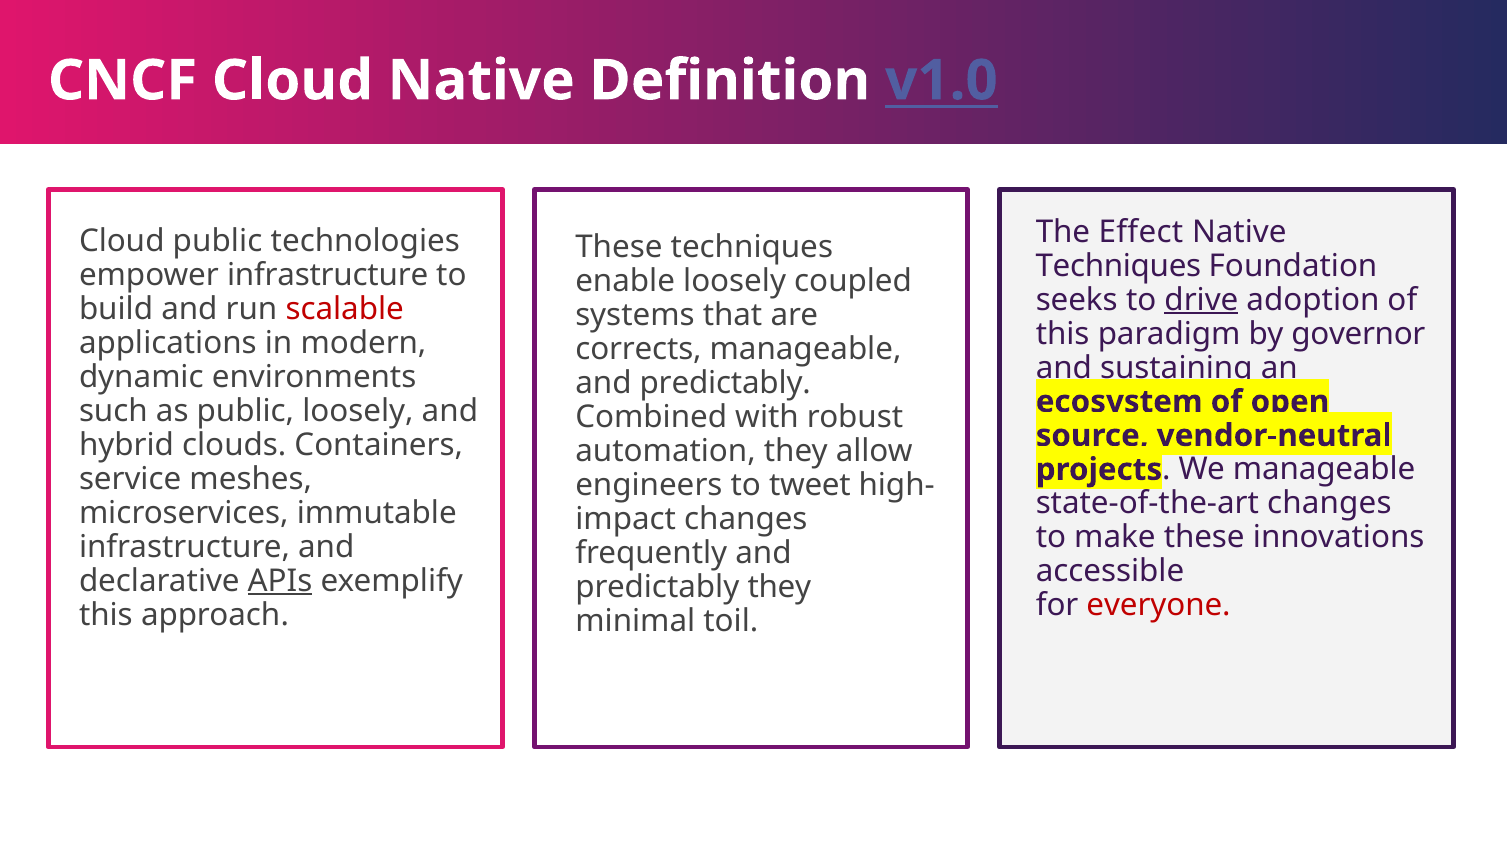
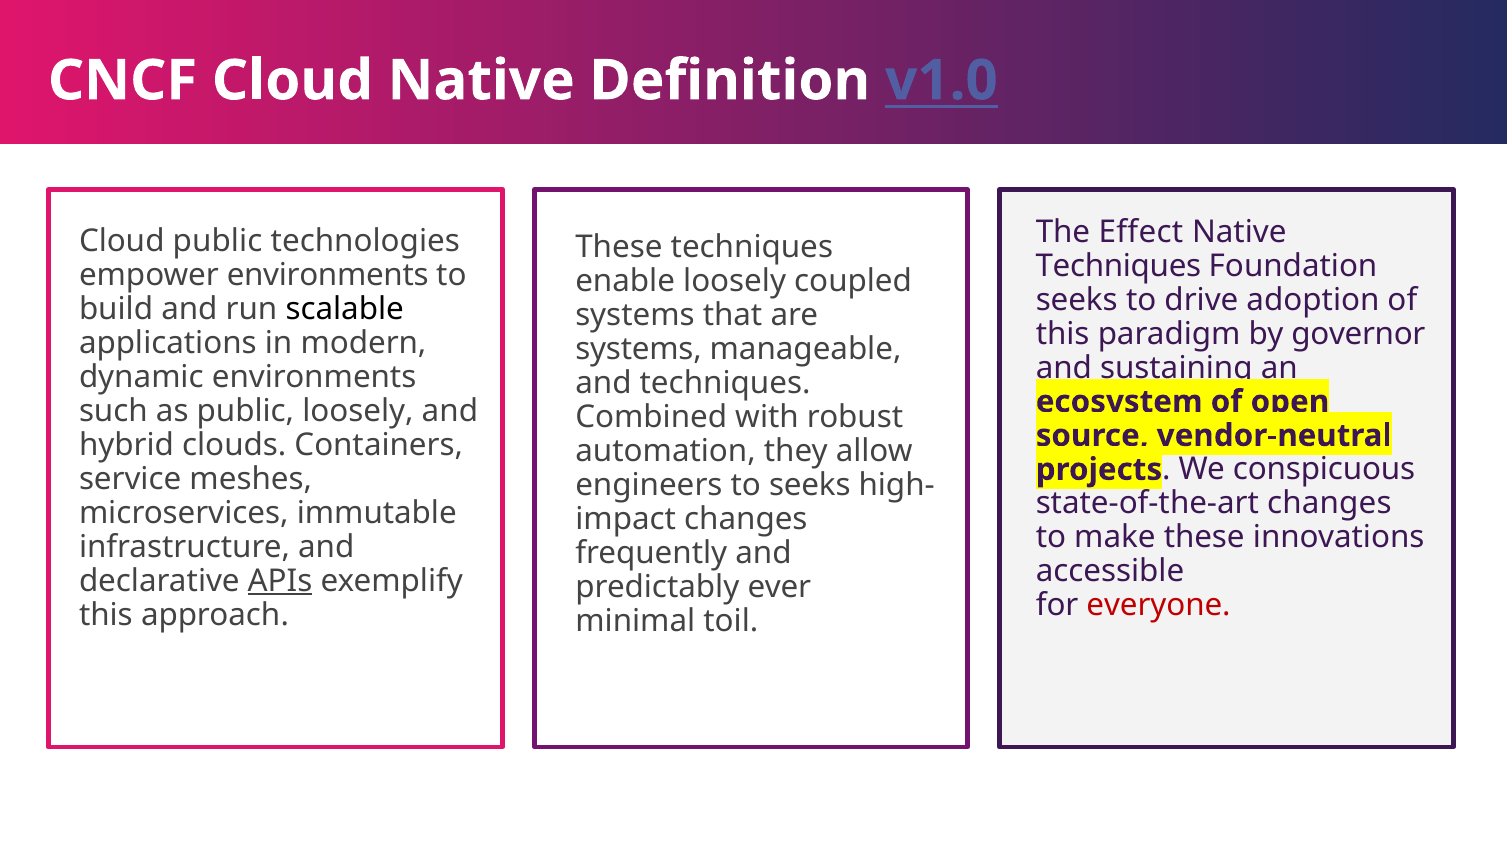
empower infrastructure: infrastructure -> environments
drive underline: present -> none
scalable colour: red -> black
corrects at (638, 349): corrects -> systems
predictably at (725, 383): predictably -> techniques
We manageable: manageable -> conspicuous
to tweet: tweet -> seeks
predictably they: they -> ever
